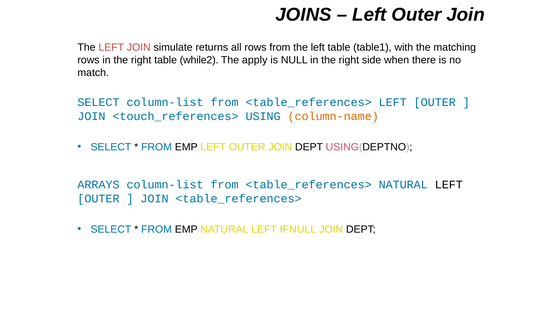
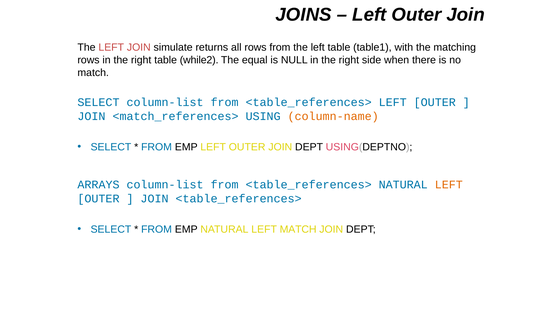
apply: apply -> equal
<touch_references>: <touch_references> -> <match_references>
LEFT at (449, 185) colour: black -> orange
LEFT IFNULL: IFNULL -> MATCH
